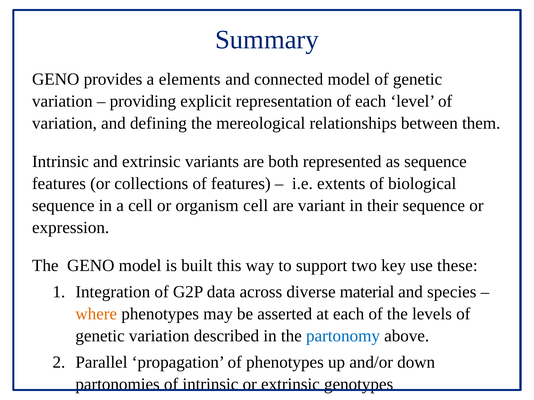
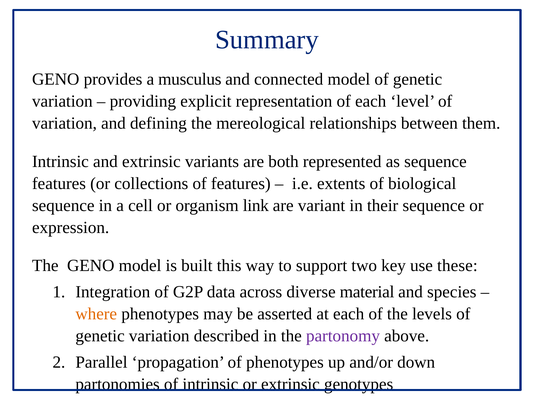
elements: elements -> musculus
organism cell: cell -> link
partonomy colour: blue -> purple
